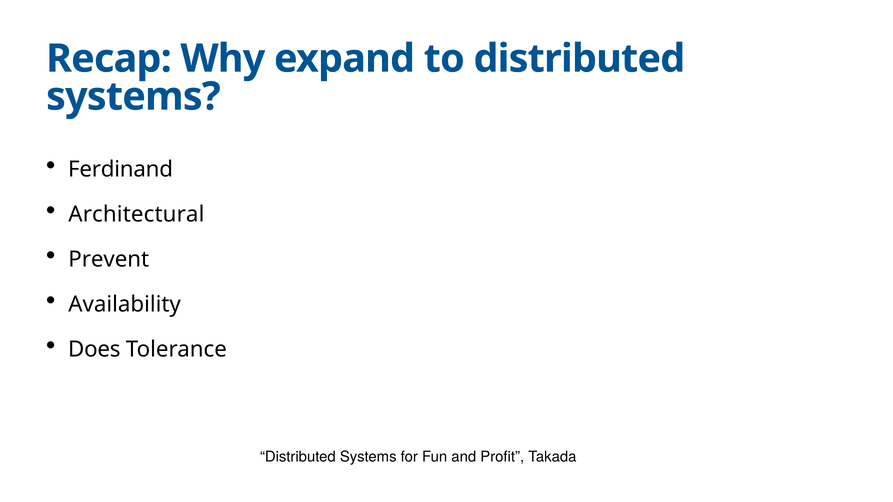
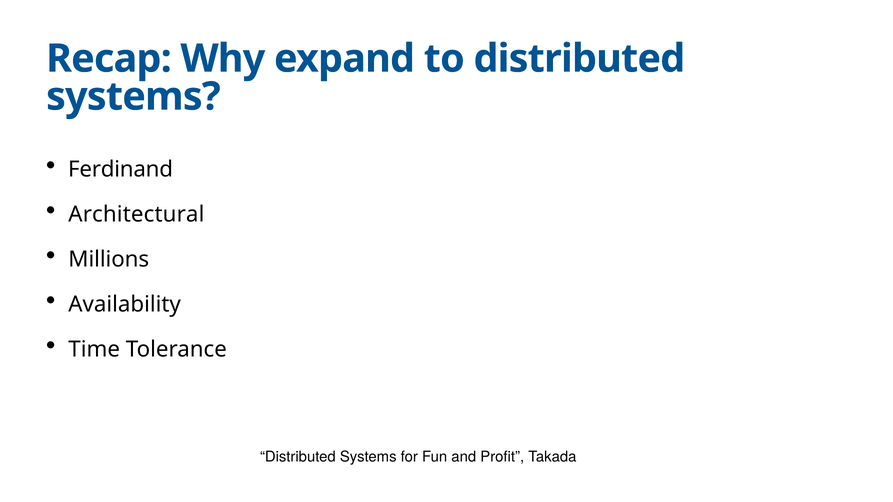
Prevent: Prevent -> Millions
Does: Does -> Time
